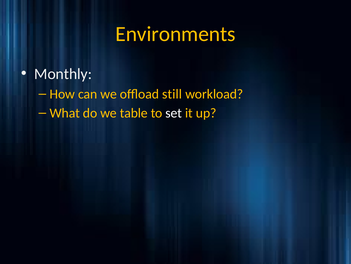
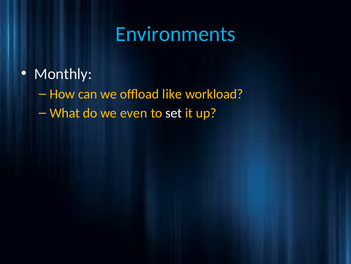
Environments colour: yellow -> light blue
still: still -> like
table: table -> even
